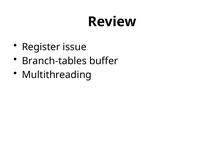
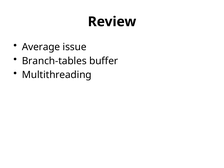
Register: Register -> Average
